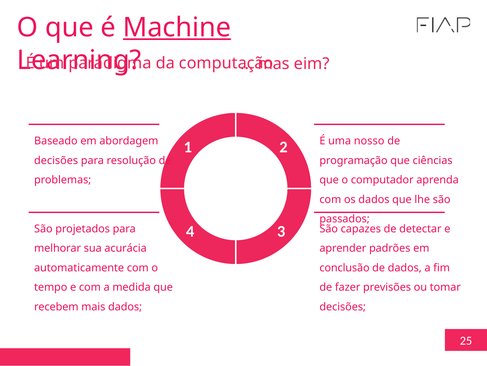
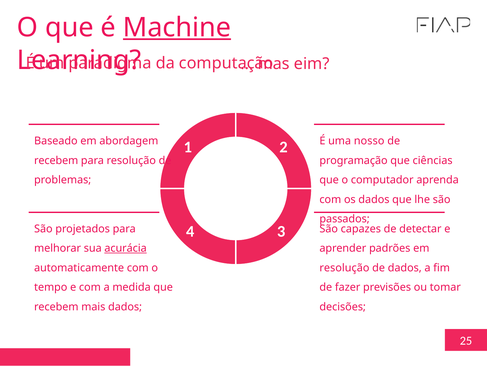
decisões at (56, 160): decisões -> recebem
acurácia underline: none -> present
conclusão at (345, 267): conclusão -> resolução
